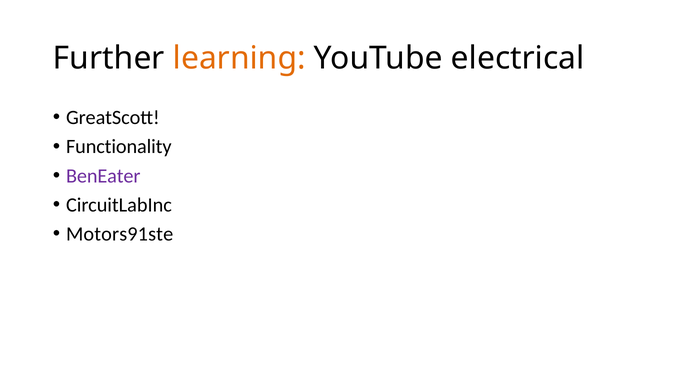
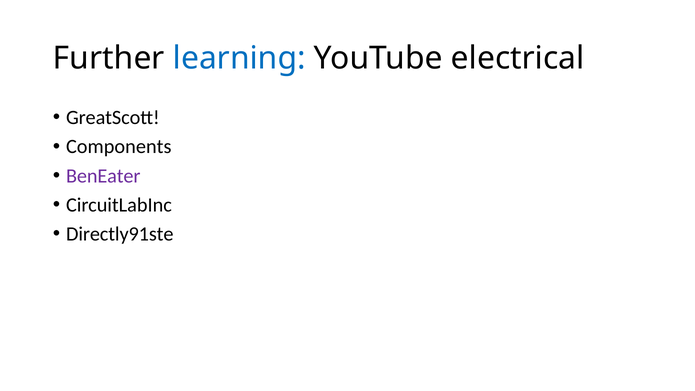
learning colour: orange -> blue
Functionality: Functionality -> Components
Motors91ste: Motors91ste -> Directly91ste
